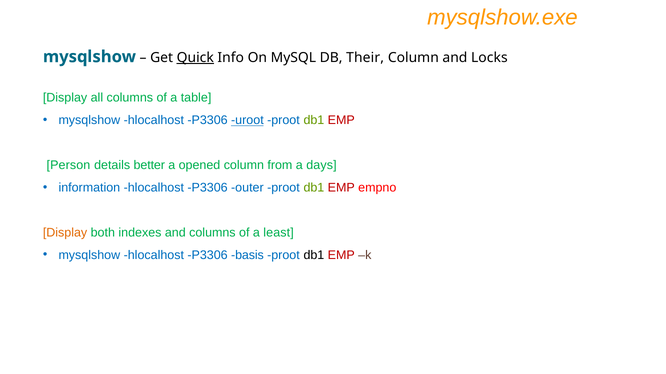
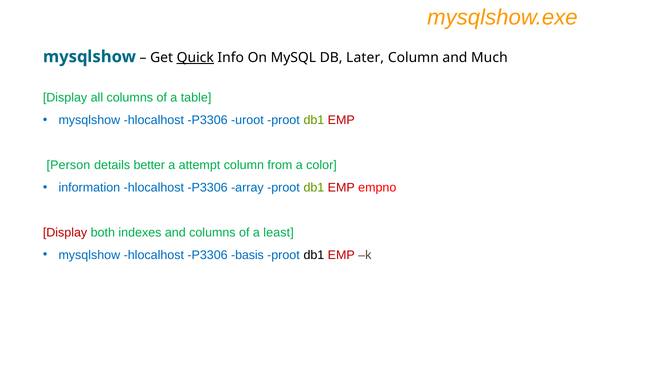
Their: Their -> Later
Locks: Locks -> Much
uroot underline: present -> none
opened: opened -> attempt
days: days -> color
outer: outer -> array
Display at (65, 233) colour: orange -> red
